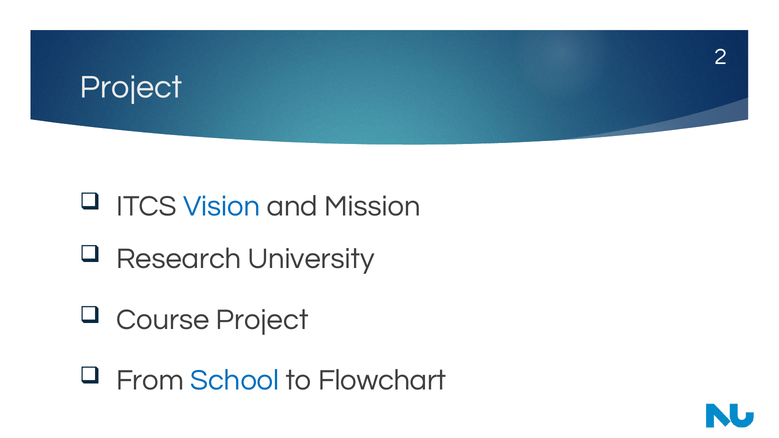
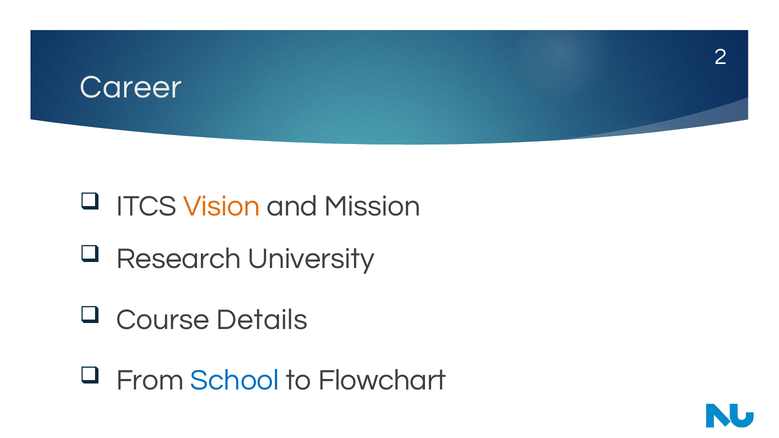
Project at (131, 87): Project -> Career
Vision colour: blue -> orange
Course Project: Project -> Details
